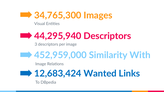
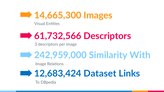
34,765,300: 34,765,300 -> 14,665,300
44,295,940: 44,295,940 -> 61,732,566
452,959,000: 452,959,000 -> 242,959,000
Wanted: Wanted -> Dataset
